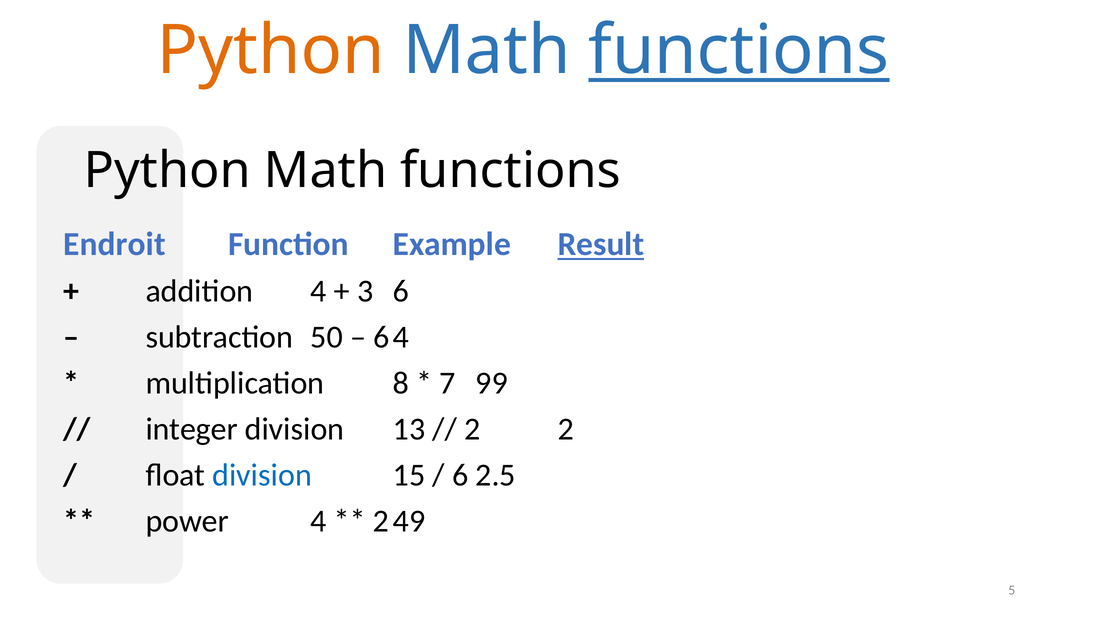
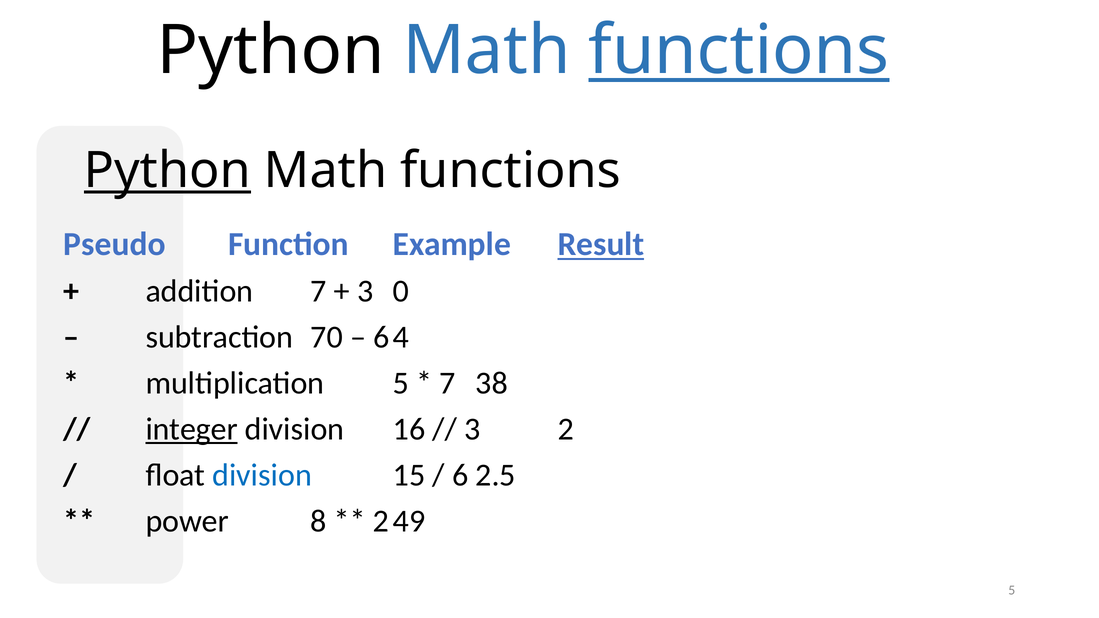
Python at (271, 50) colour: orange -> black
Python at (167, 170) underline: none -> present
Endroit: Endroit -> Pseudo
addition 4: 4 -> 7
6: 6 -> 0
50: 50 -> 70
multiplication 8: 8 -> 5
99: 99 -> 38
integer underline: none -> present
13: 13 -> 16
2 at (473, 429): 2 -> 3
power 4: 4 -> 8
